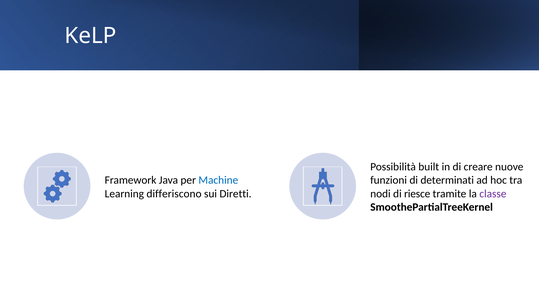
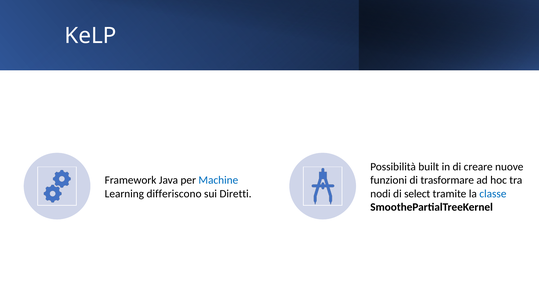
determinati: determinati -> trasformare
riesce: riesce -> select
classe colour: purple -> blue
